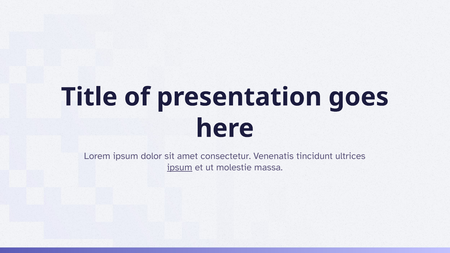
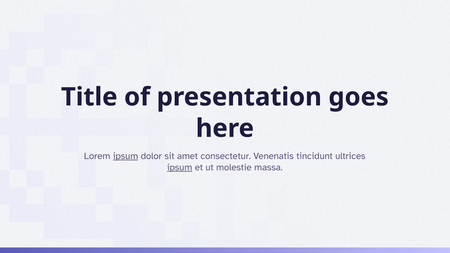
ipsum at (126, 156) underline: none -> present
